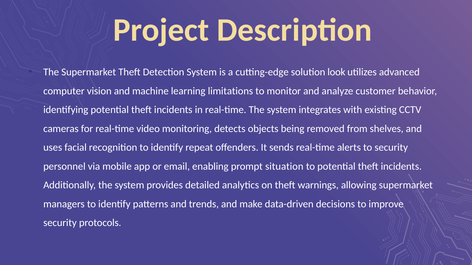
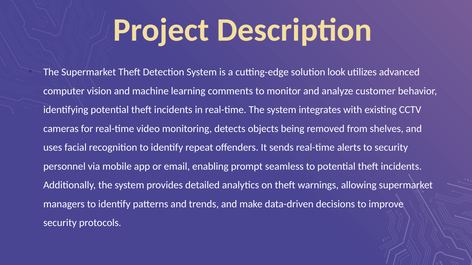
limitations: limitations -> comments
situation: situation -> seamless
